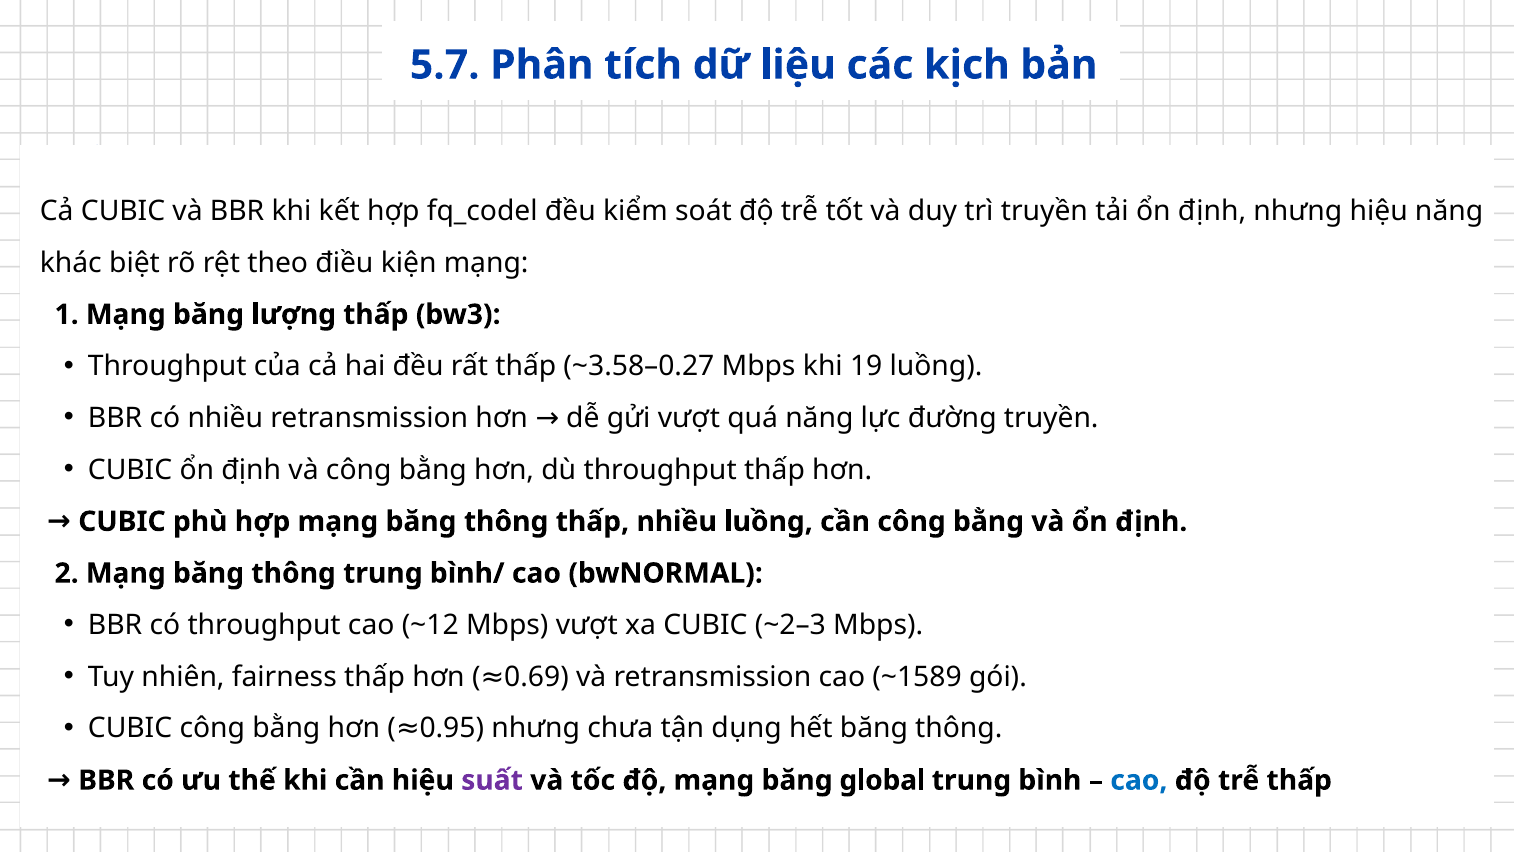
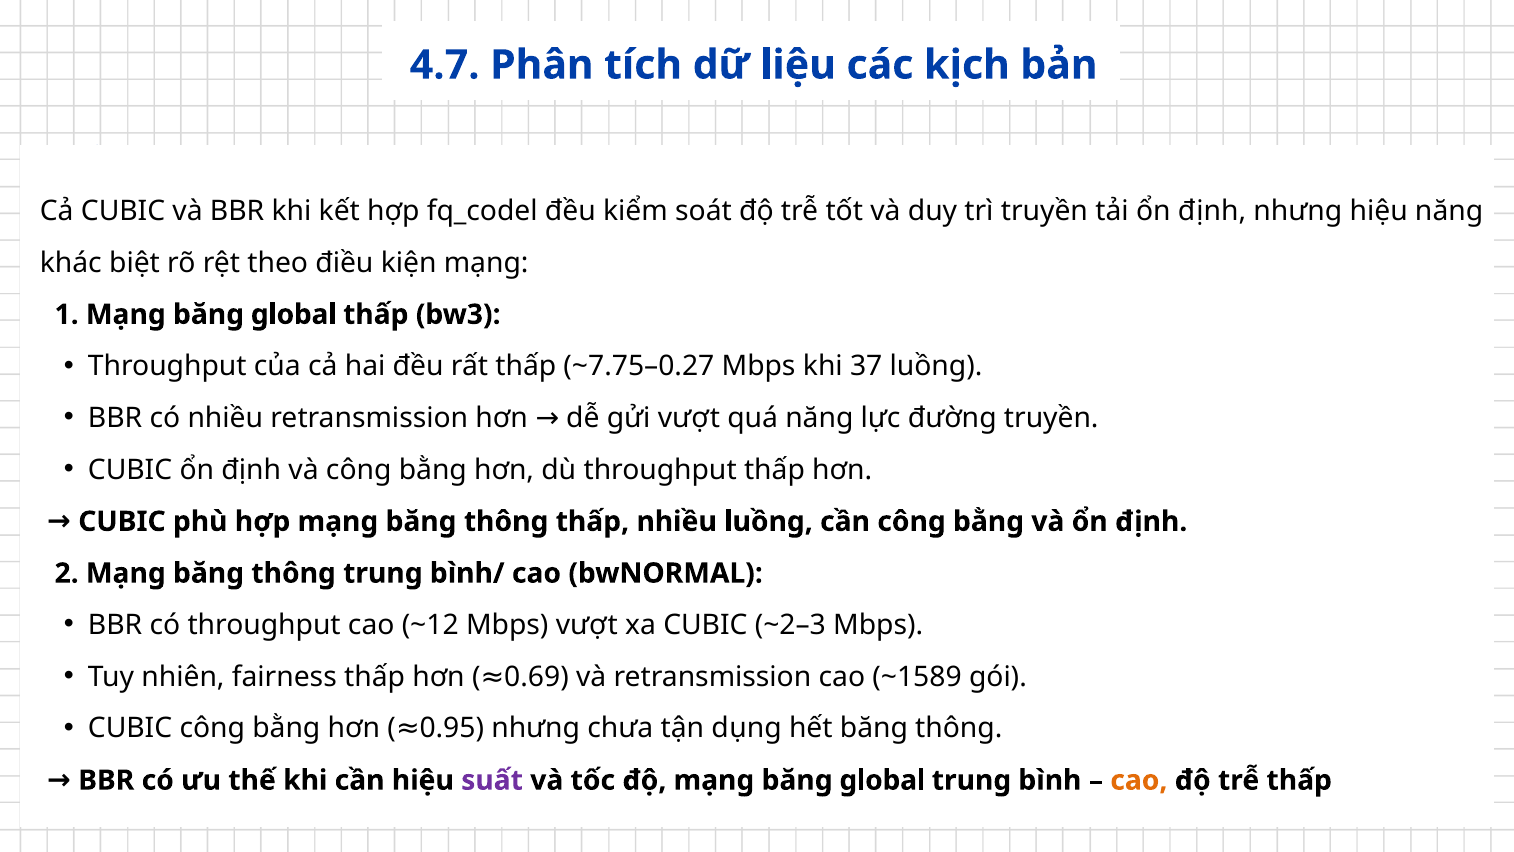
5.7: 5.7 -> 4.7
1 Mạng băng lượng: lượng -> global
~3.58–0.27: ~3.58–0.27 -> ~7.75–0.27
19: 19 -> 37
cao at (1139, 780) colour: blue -> orange
